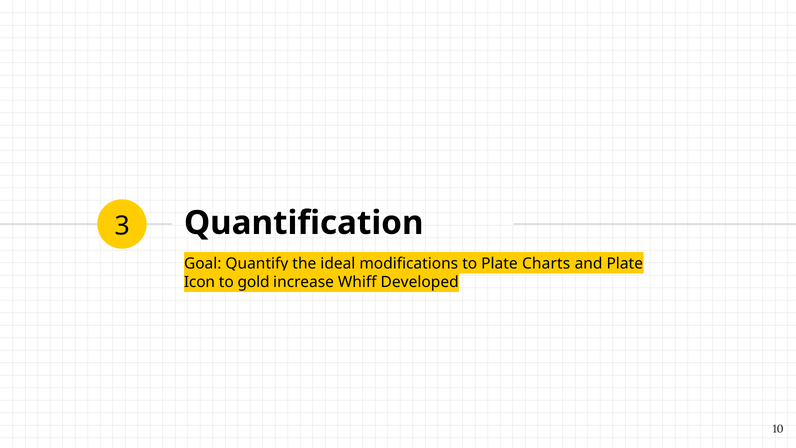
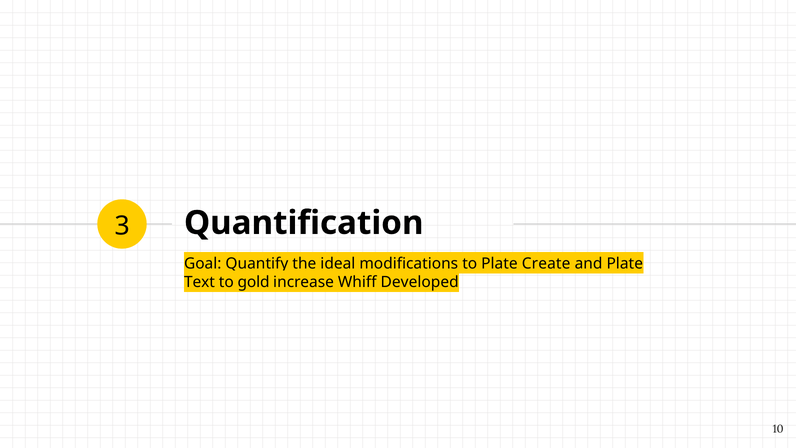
Charts: Charts -> Create
Icon: Icon -> Text
